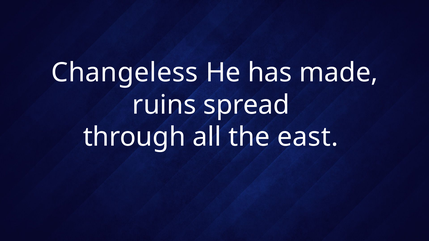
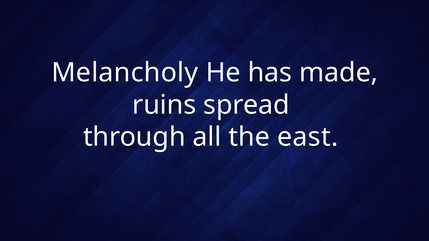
Changeless: Changeless -> Melancholy
